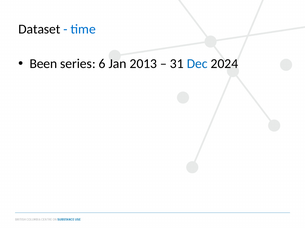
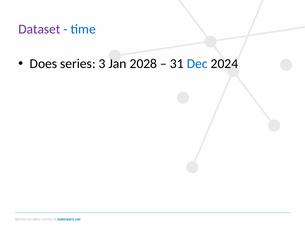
Dataset colour: black -> purple
Been: Been -> Does
6: 6 -> 3
2013: 2013 -> 2028
